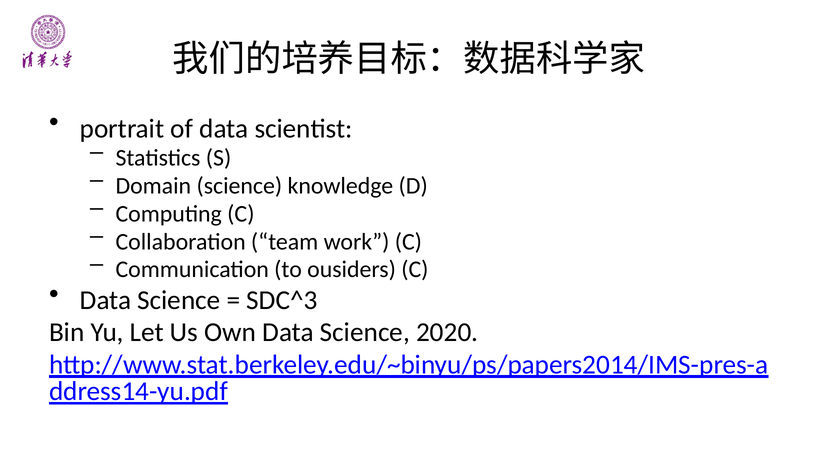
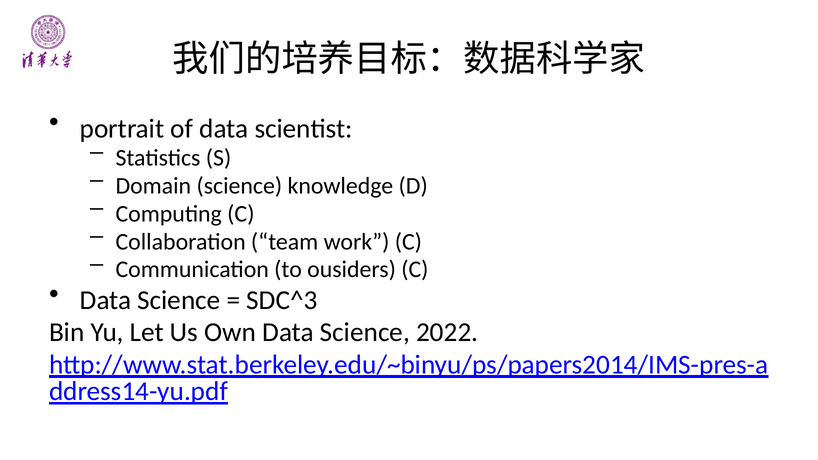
2020: 2020 -> 2022
